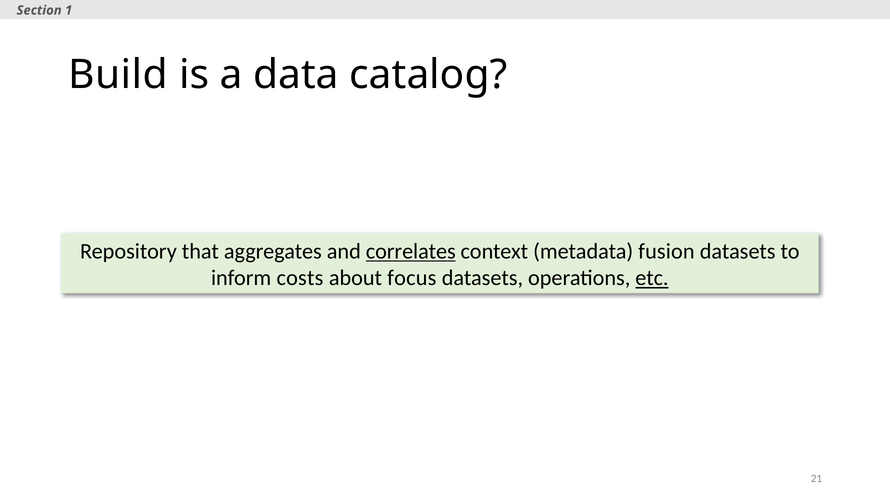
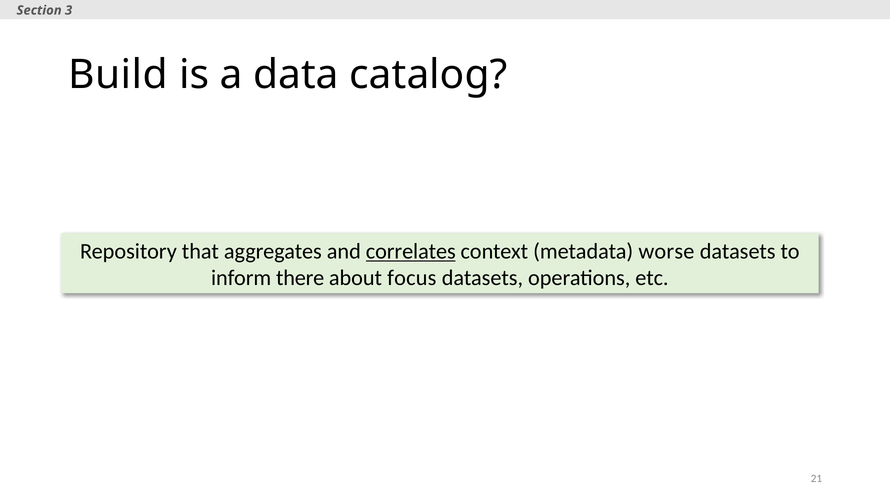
1: 1 -> 3
fusion: fusion -> worse
costs: costs -> there
etc underline: present -> none
